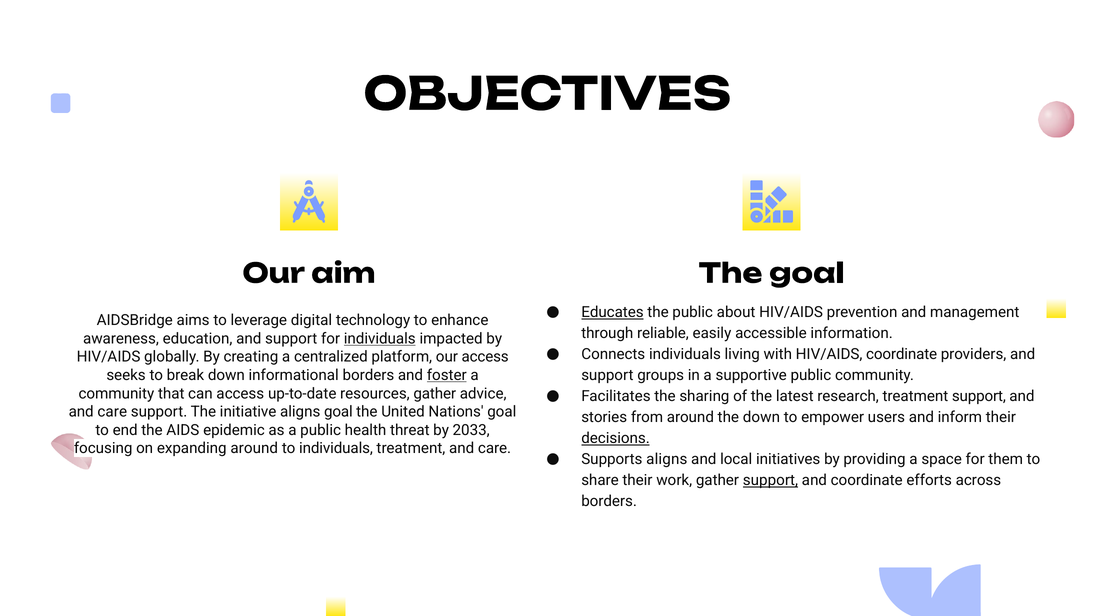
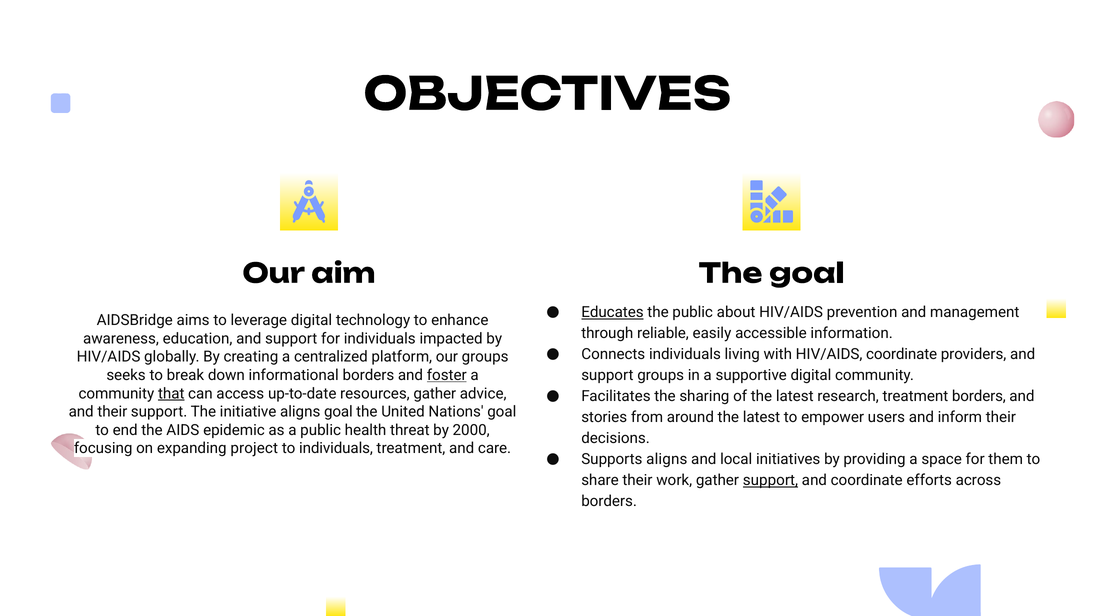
individuals at (380, 339) underline: present -> none
our access: access -> groups
supportive public: public -> digital
that underline: none -> present
treatment support: support -> borders
care at (112, 412): care -> their
around the down: down -> latest
2033: 2033 -> 2000
decisions underline: present -> none
expanding around: around -> project
